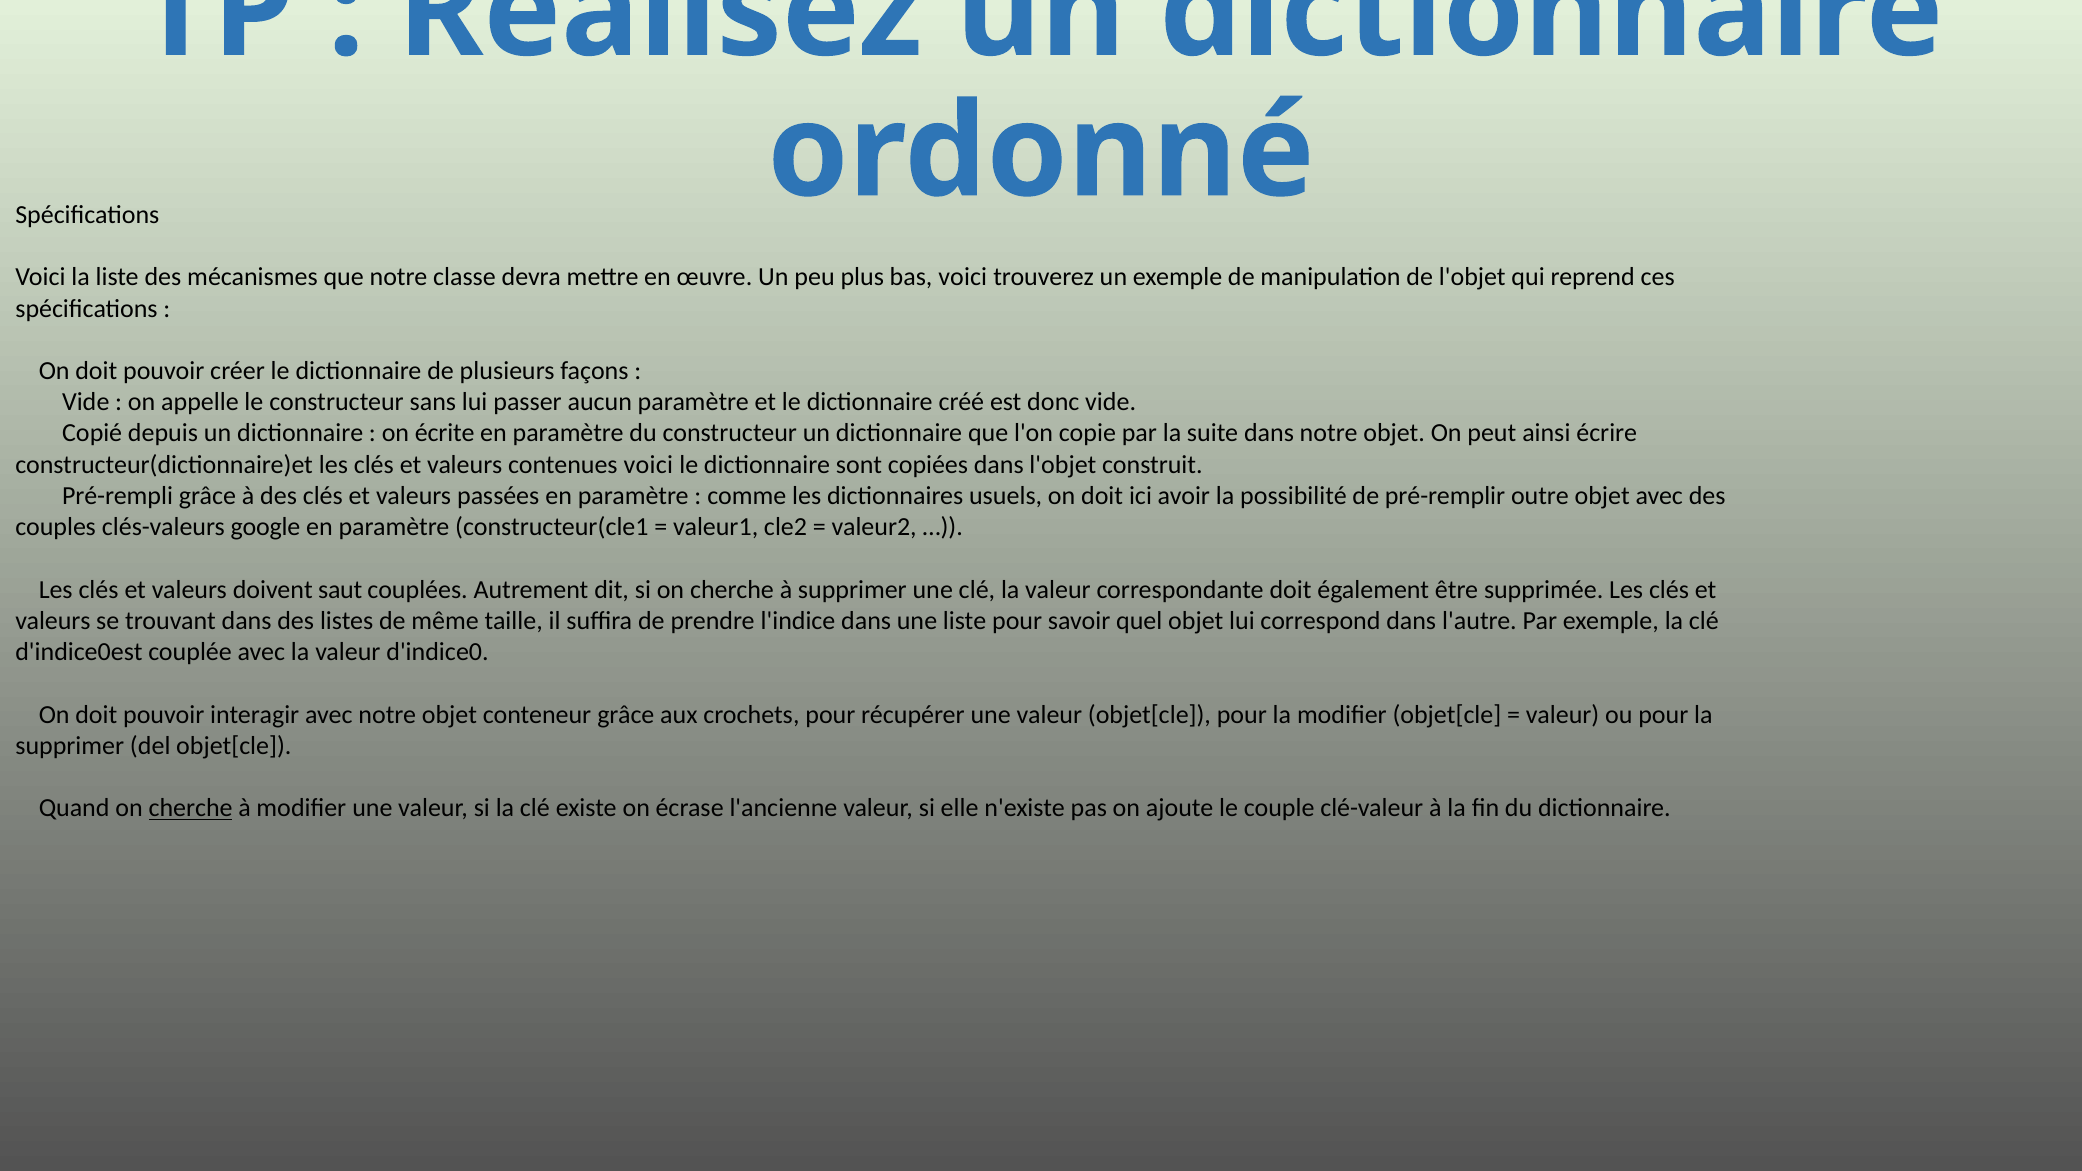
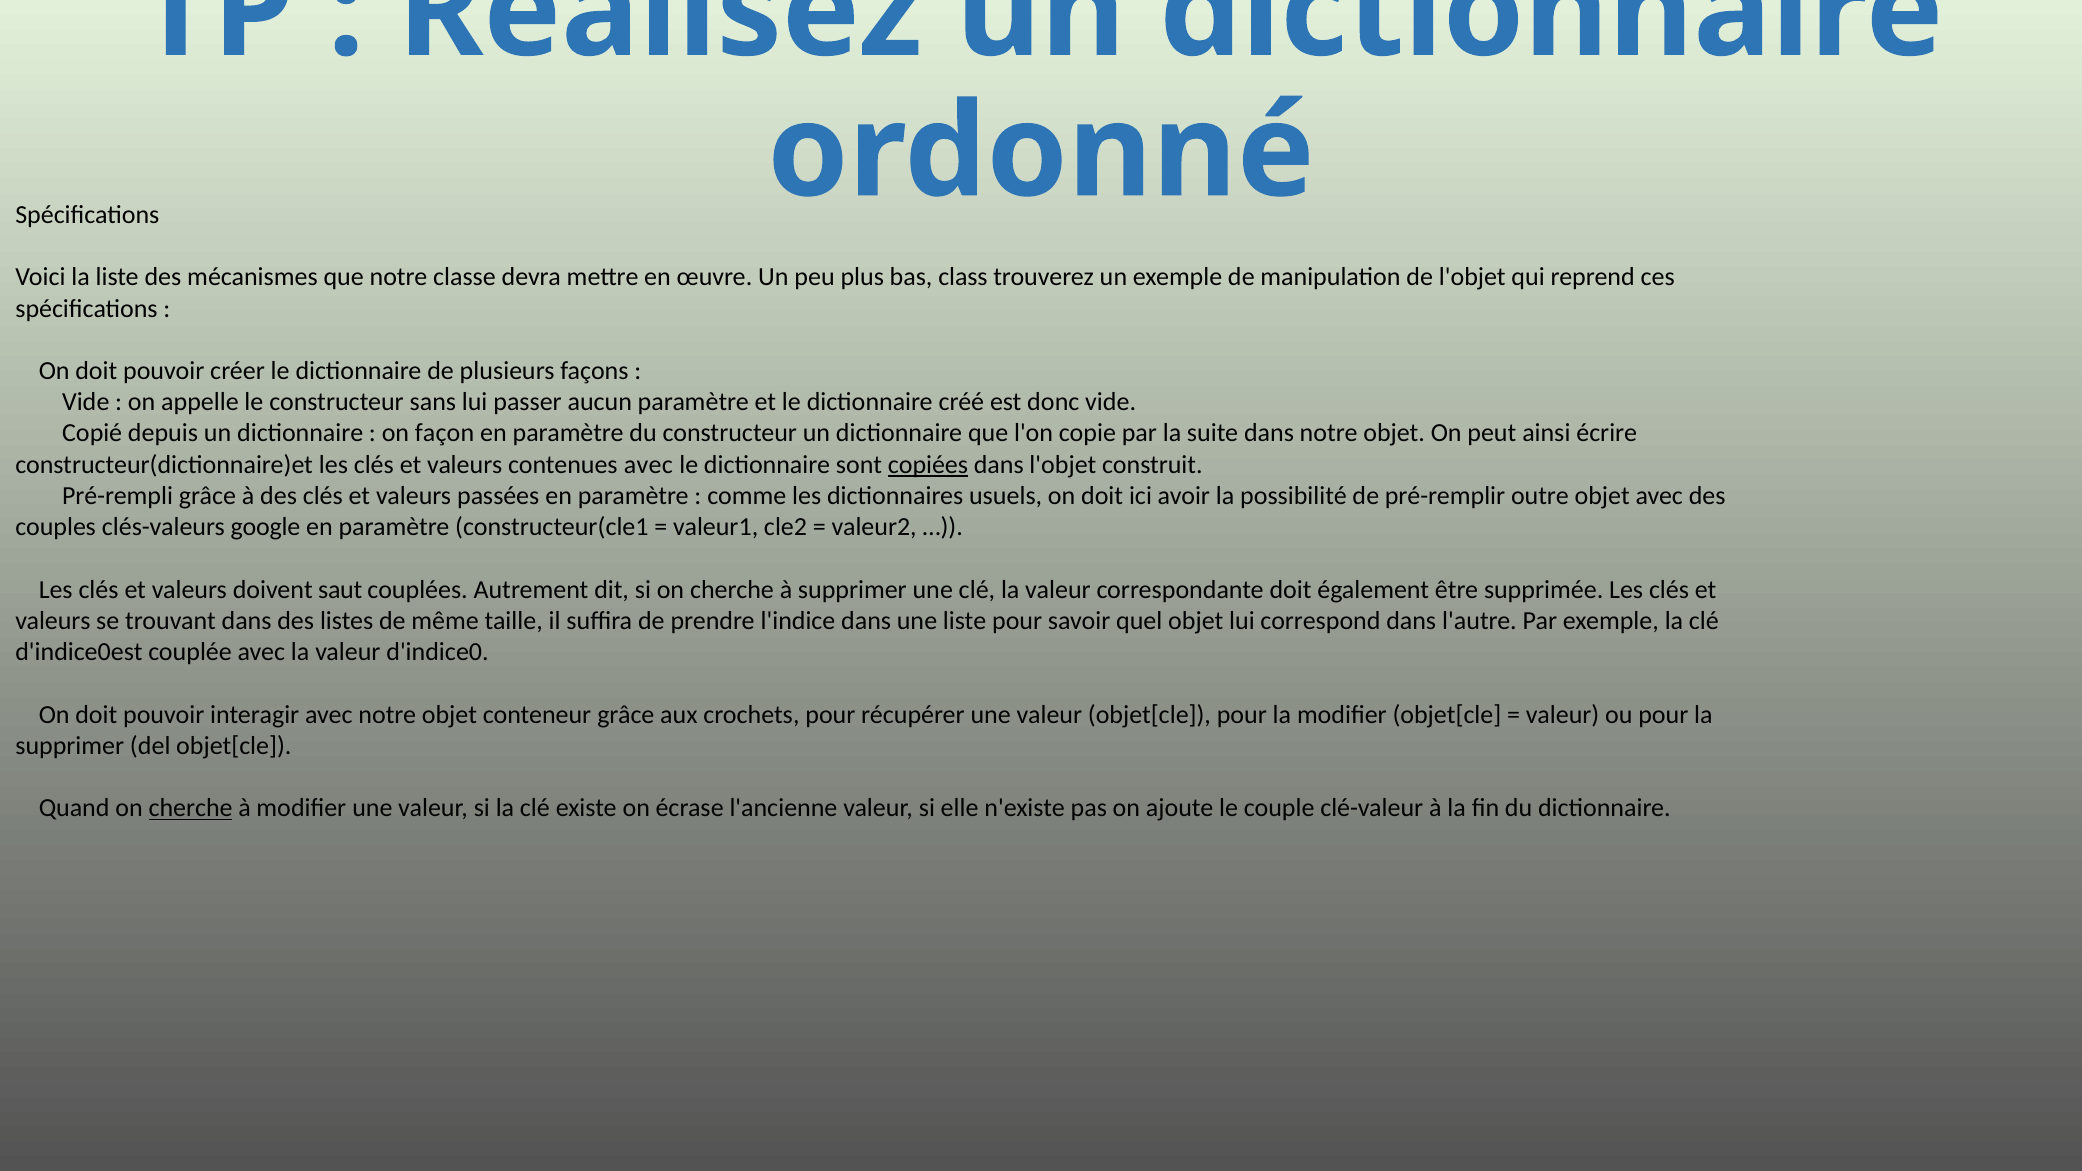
bas voici: voici -> class
écrite: écrite -> façon
contenues voici: voici -> avec
copiées underline: none -> present
